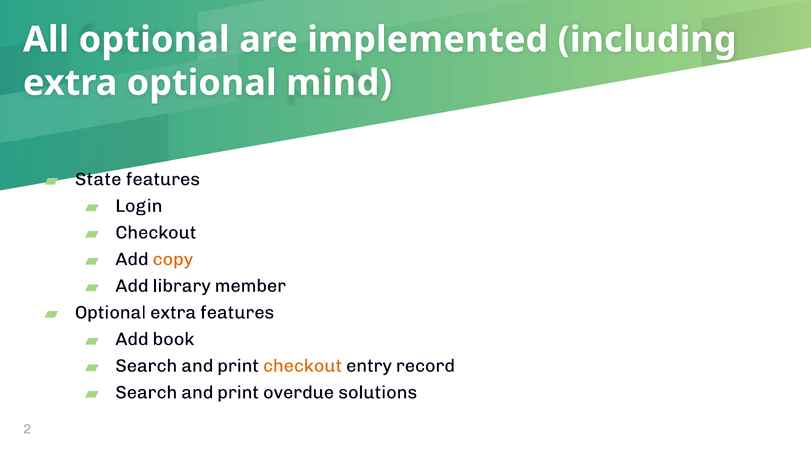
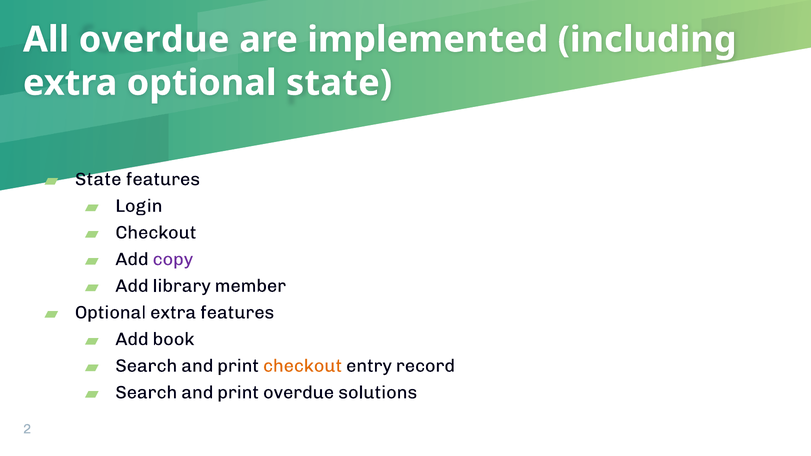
All optional: optional -> overdue
optional mind: mind -> state
copy colour: orange -> purple
